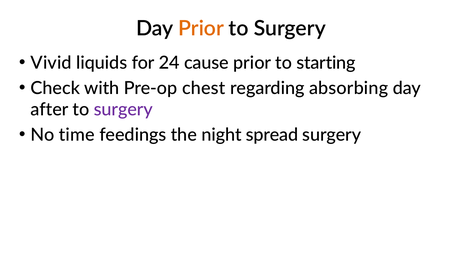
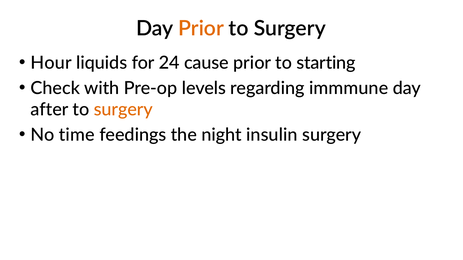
Vivid: Vivid -> Hour
chest: chest -> levels
absorbing: absorbing -> immmune
surgery at (123, 110) colour: purple -> orange
spread: spread -> insulin
